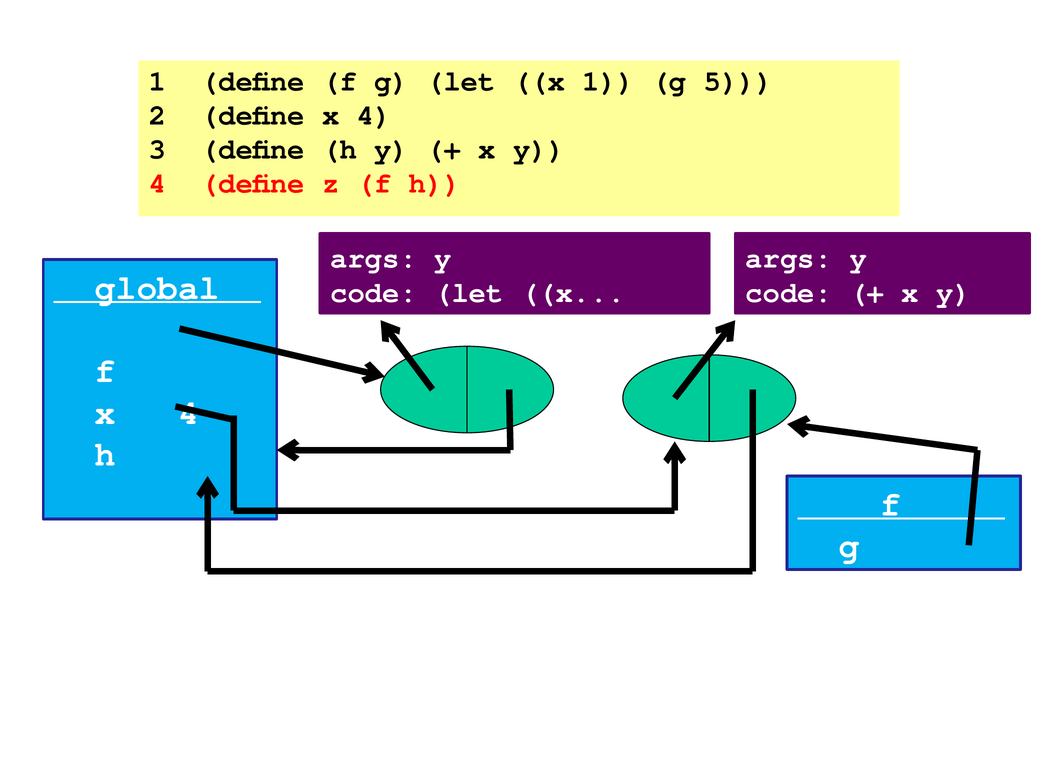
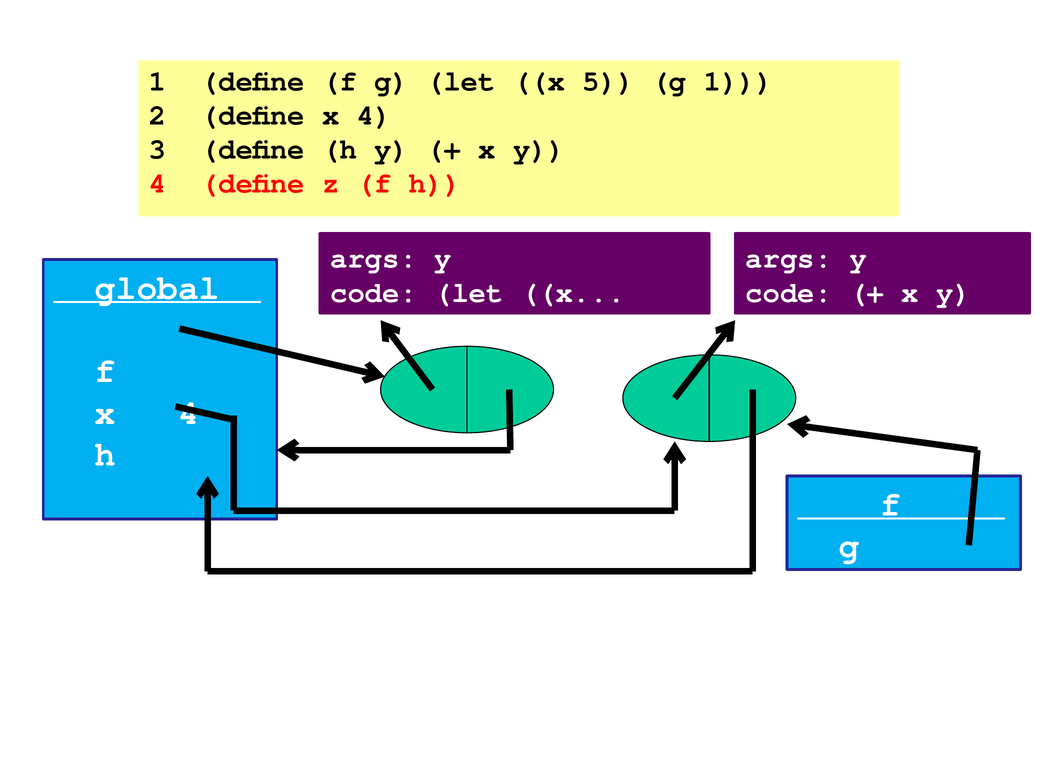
x 1: 1 -> 5
g 5: 5 -> 1
